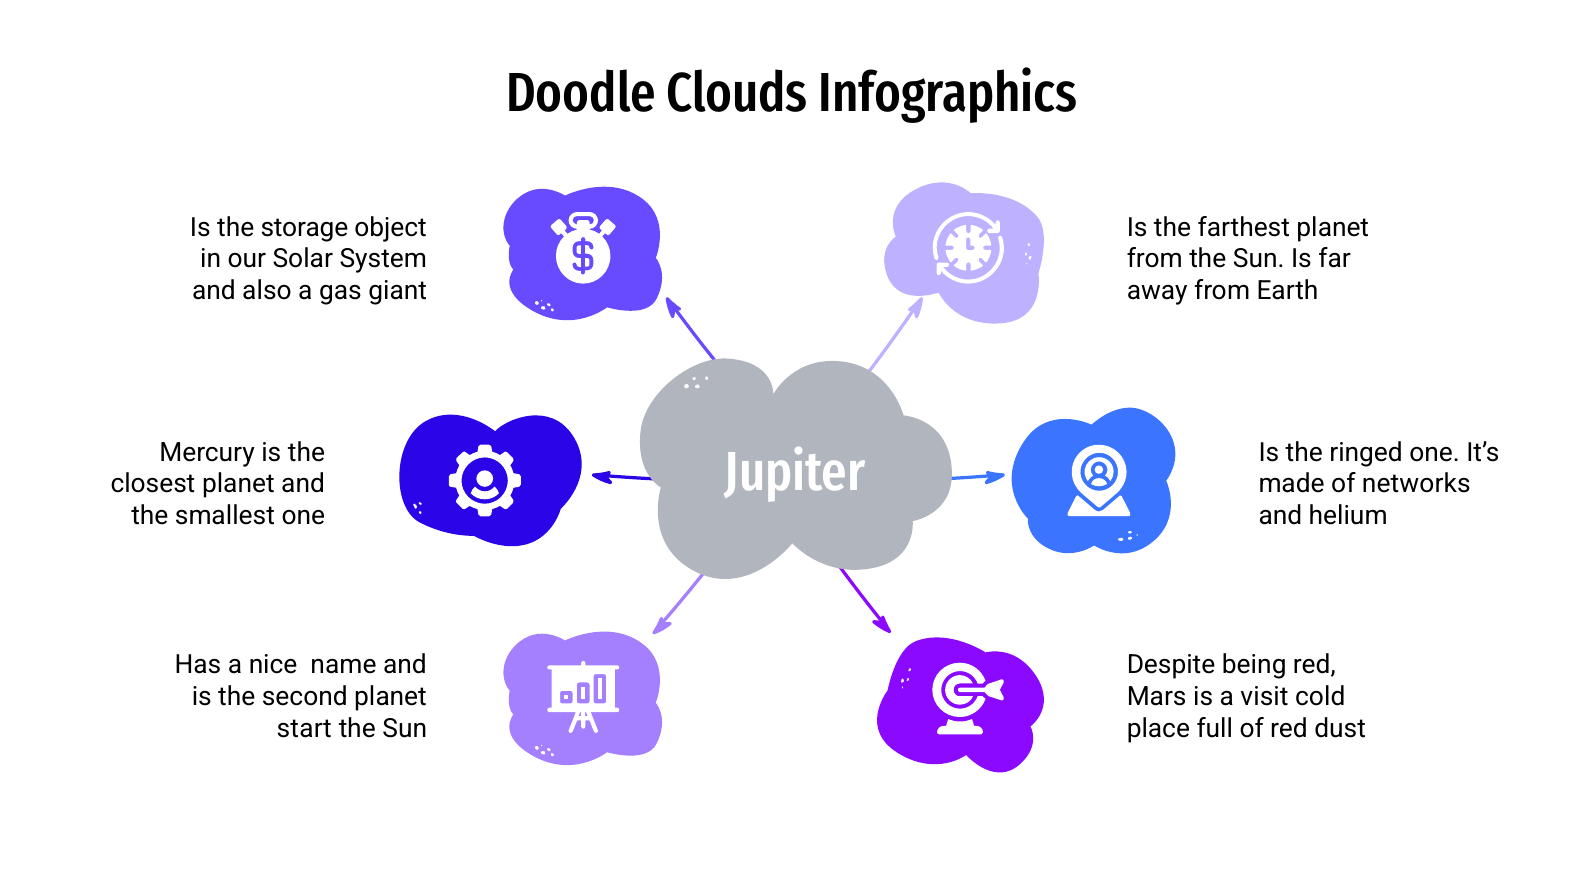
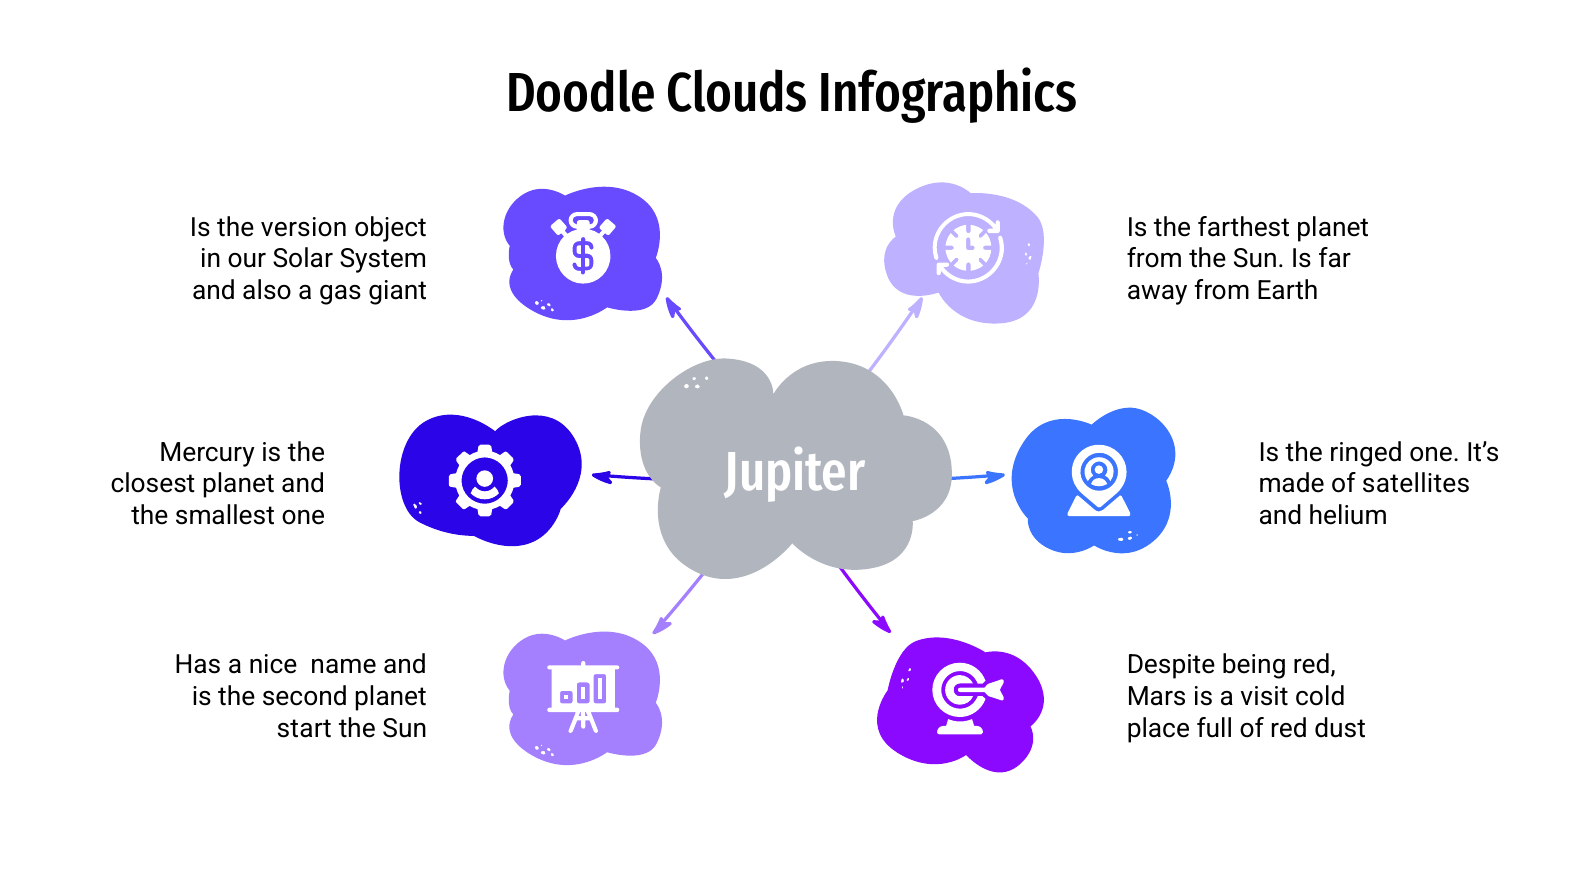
storage: storage -> version
networks: networks -> satellites
